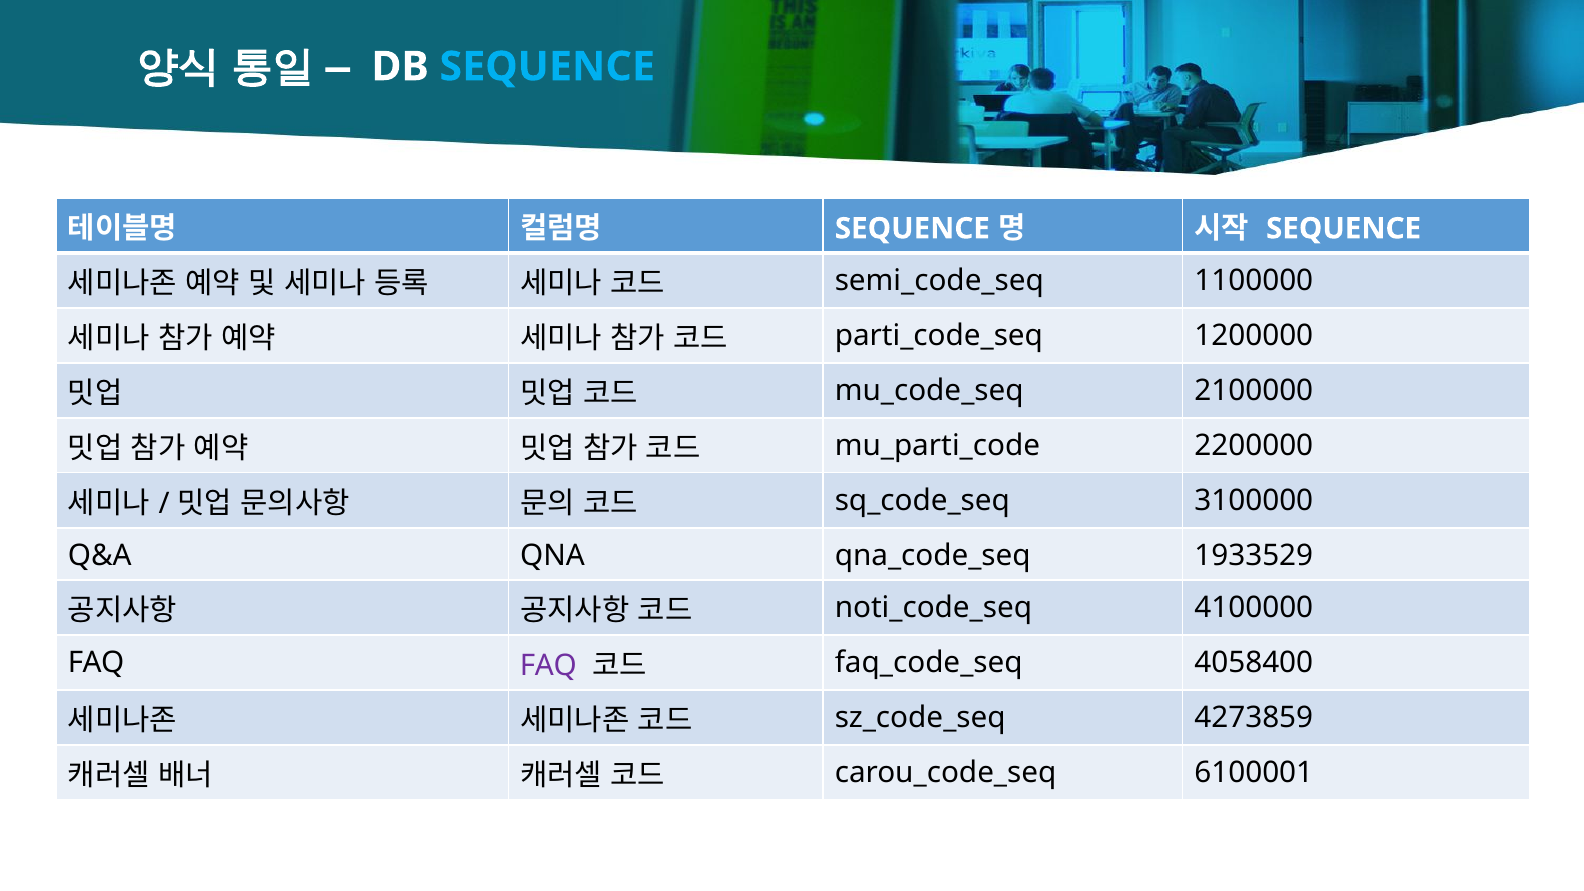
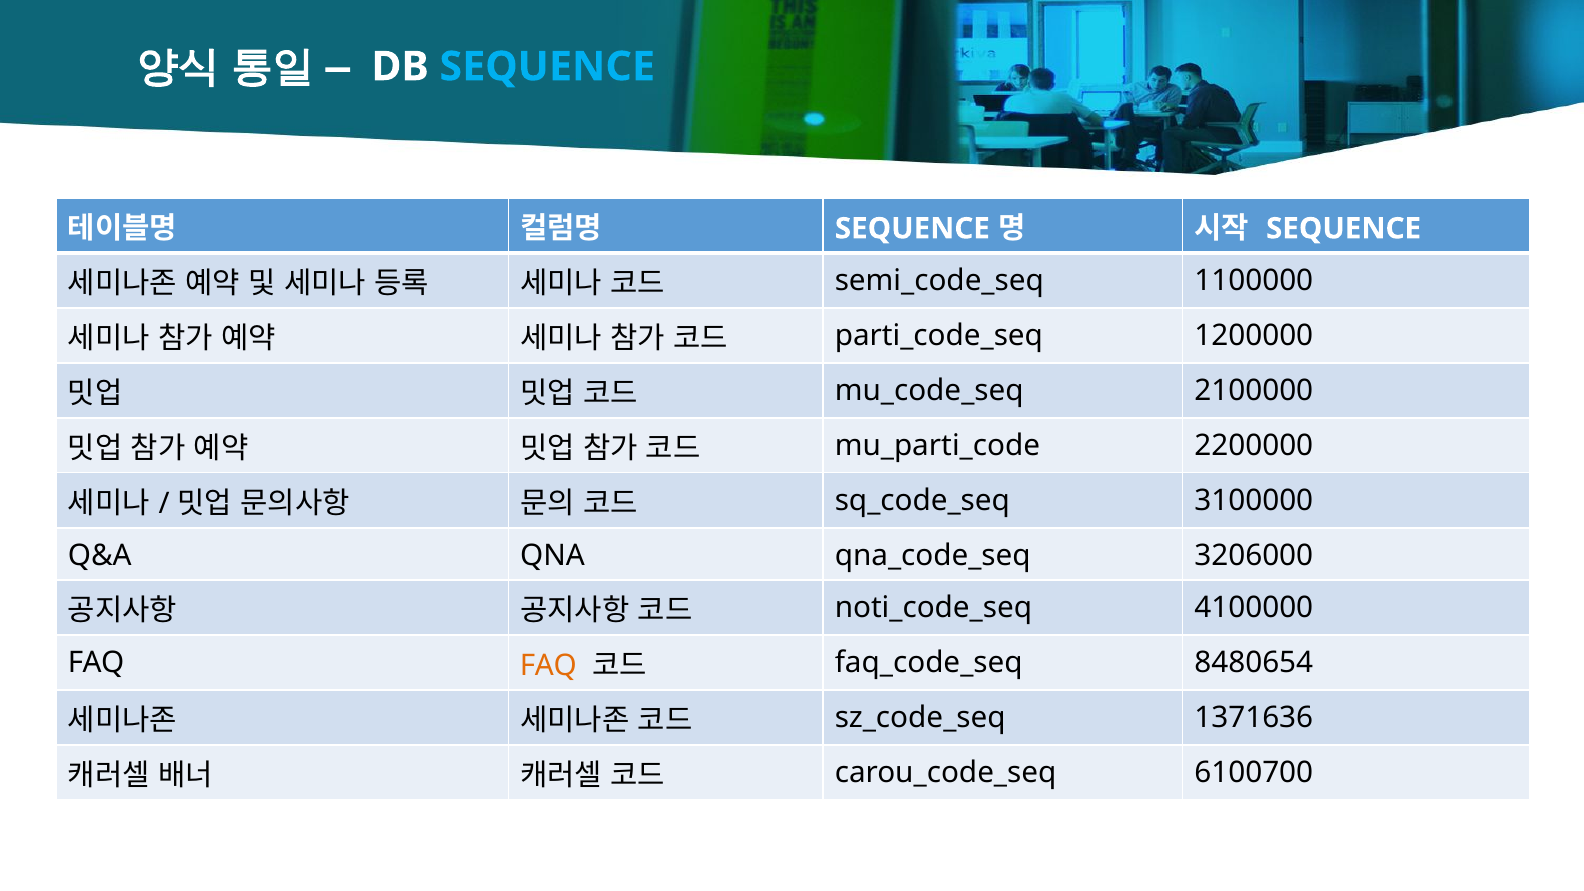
1933529: 1933529 -> 3206000
FAQ at (548, 666) colour: purple -> orange
4058400: 4058400 -> 8480654
4273859: 4273859 -> 1371636
6100001: 6100001 -> 6100700
